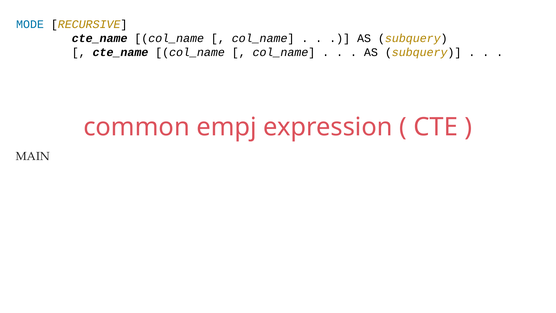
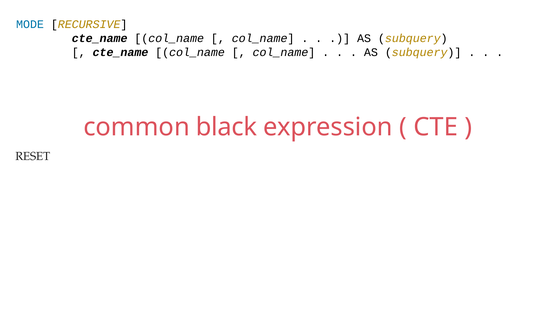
empj: empj -> black
MAIN: MAIN -> RESET
